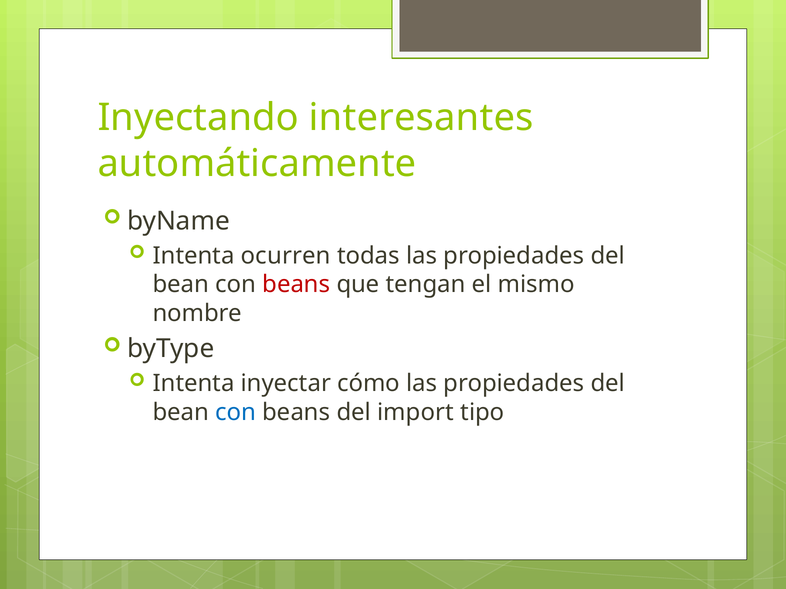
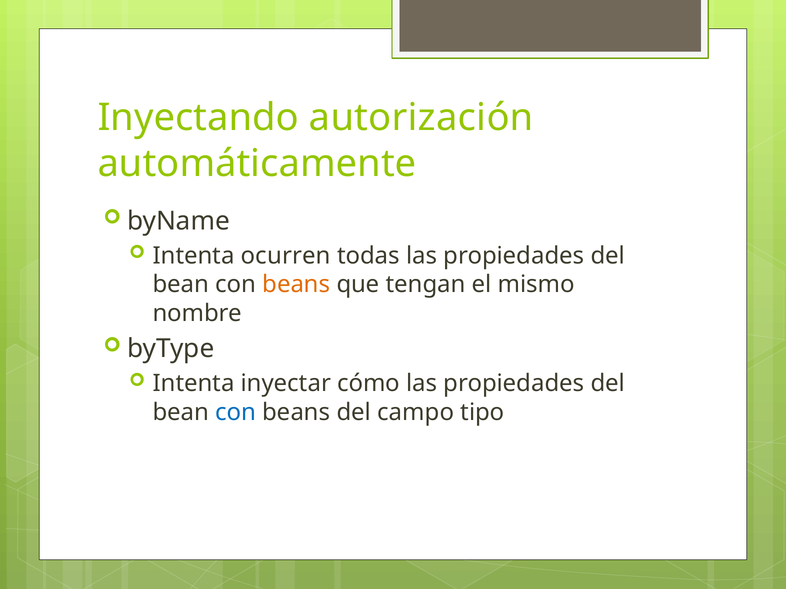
interesantes: interesantes -> autorización
beans at (296, 285) colour: red -> orange
import: import -> campo
